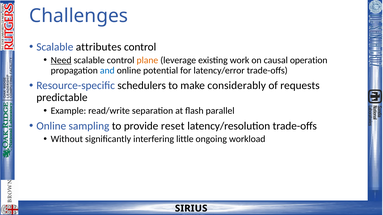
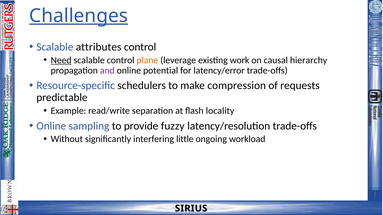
Challenges underline: none -> present
operation: operation -> hierarchy
and colour: blue -> purple
considerably: considerably -> compression
parallel: parallel -> locality
reset: reset -> fuzzy
